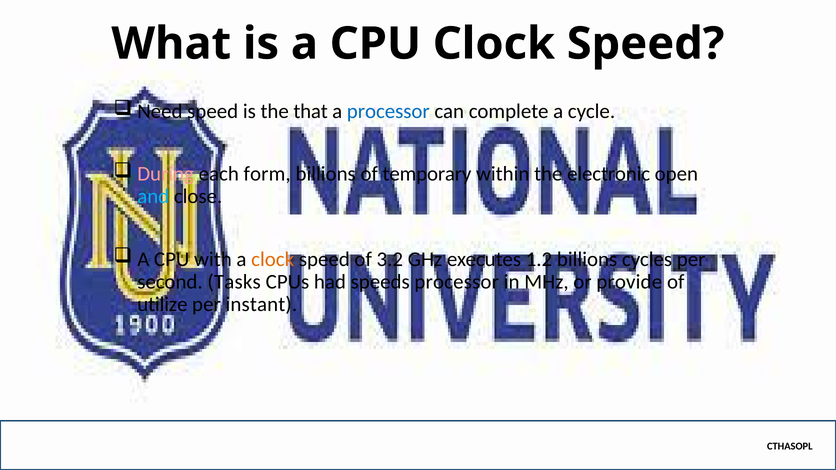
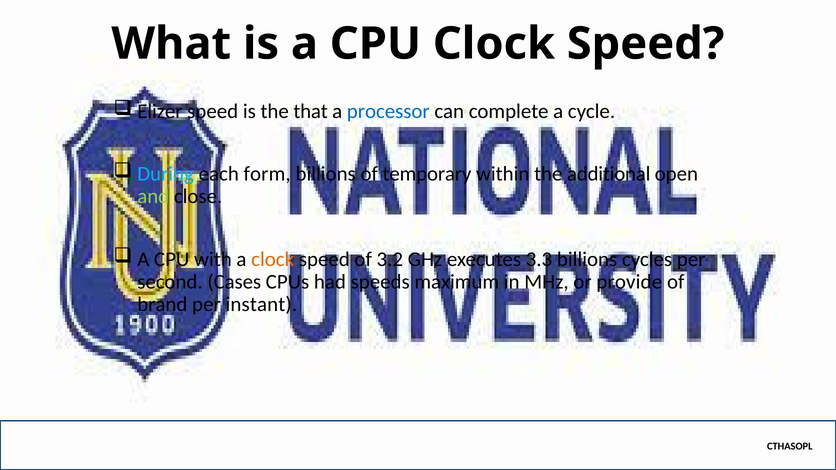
Need: Need -> Elizer
During colour: pink -> light blue
electronic: electronic -> additional
and colour: light blue -> light green
1.2: 1.2 -> 3.3
Tasks: Tasks -> Cases
speeds processor: processor -> maximum
utilize: utilize -> brand
